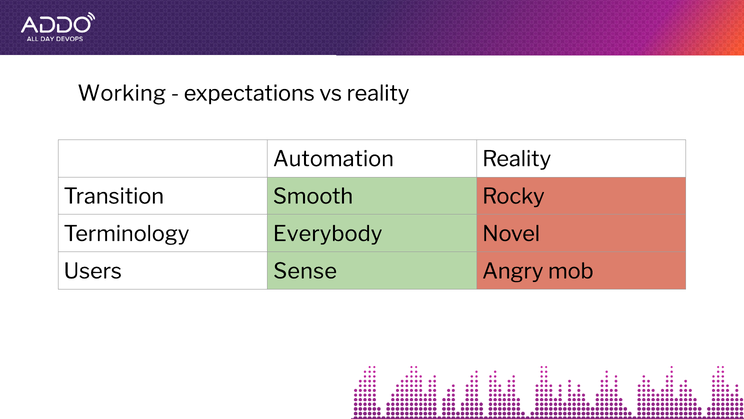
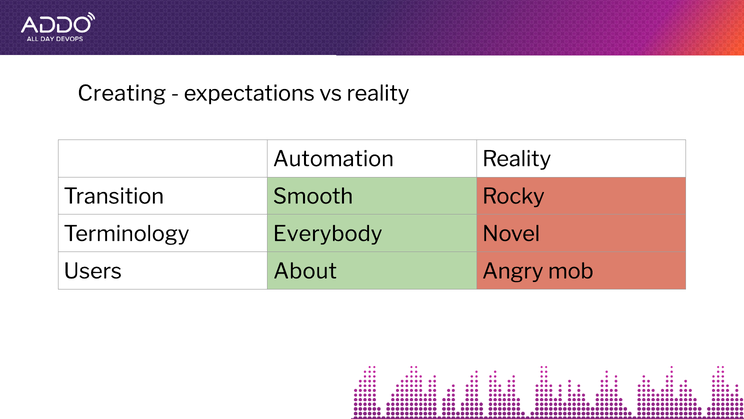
Working: Working -> Creating
Sense: Sense -> About
